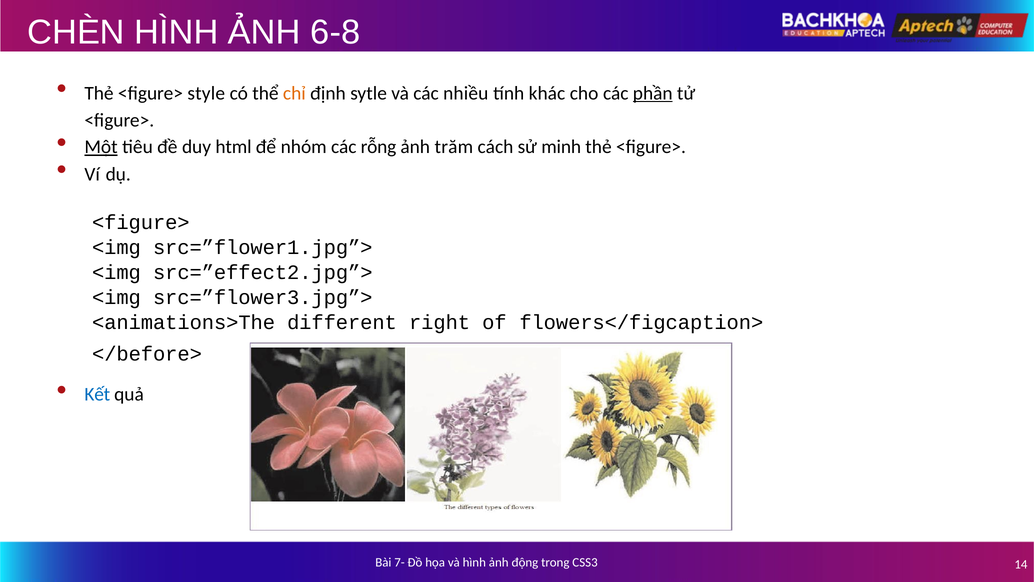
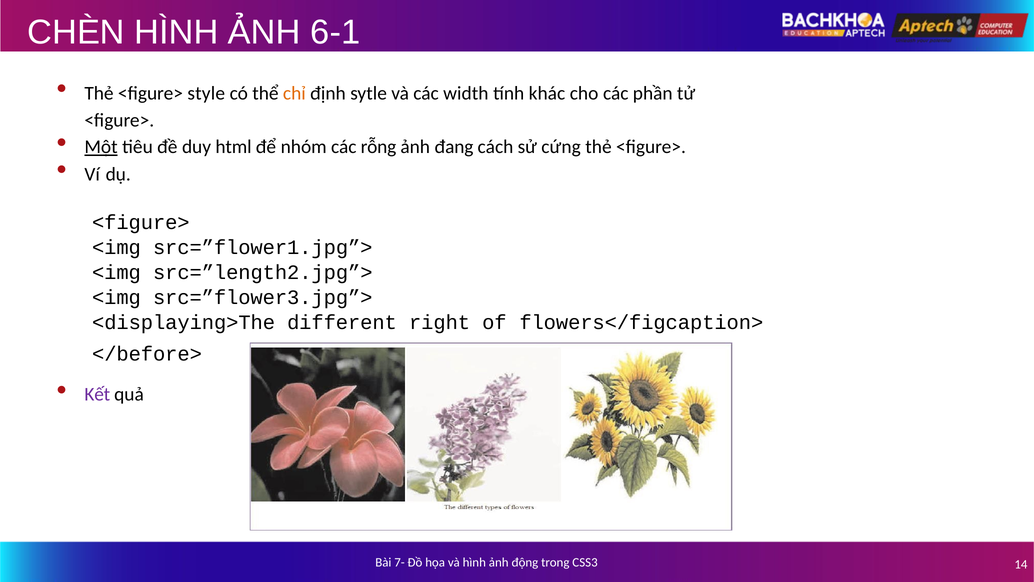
6-8: 6-8 -> 6-1
nhiều: nhiều -> width
phần underline: present -> none
trăm: trăm -> đang
minh: minh -> cứng
src=”effect2.jpg”>: src=”effect2.jpg”> -> src=”length2.jpg”>
<animations>The: <animations>The -> <displaying>The
Kết colour: blue -> purple
